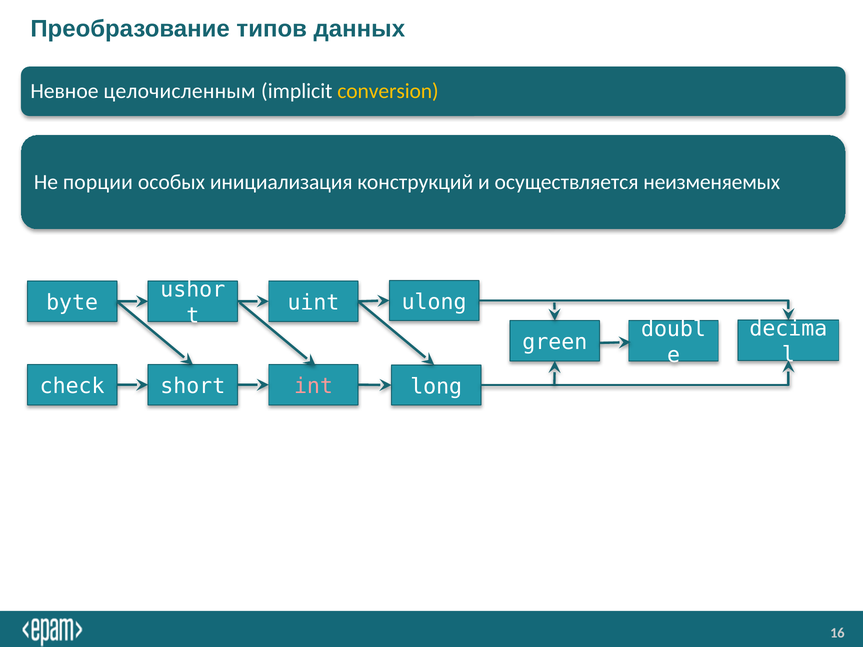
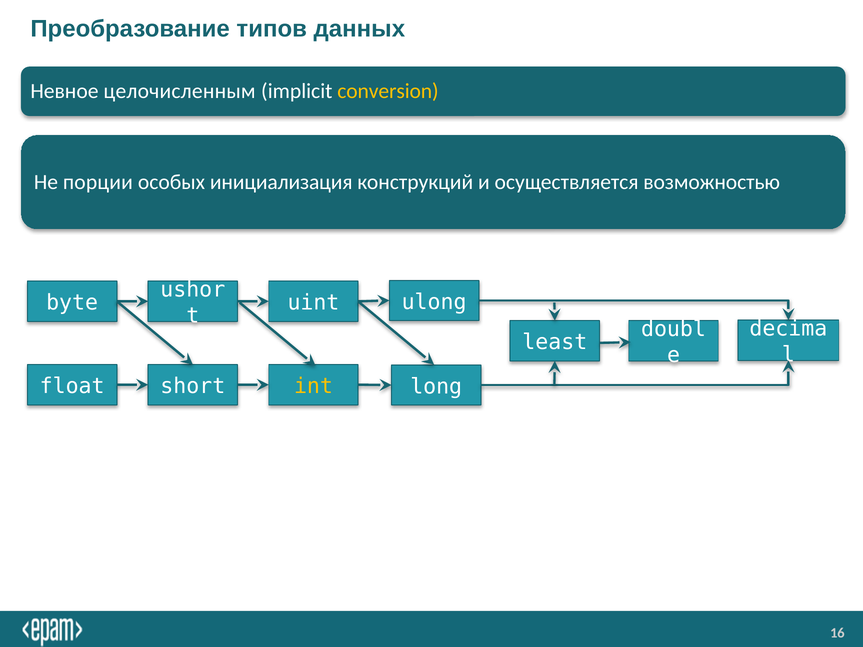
неизменяемых: неизменяемых -> возможностью
green: green -> least
check: check -> float
int colour: pink -> yellow
